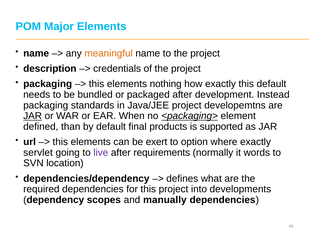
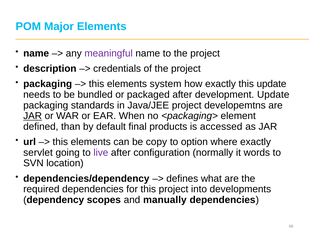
meaningful colour: orange -> purple
nothing: nothing -> system
this default: default -> update
development Instead: Instead -> Update
<packaging> underline: present -> none
supported: supported -> accessed
exert: exert -> copy
requirements: requirements -> configuration
